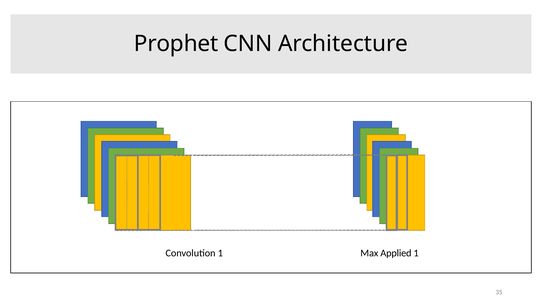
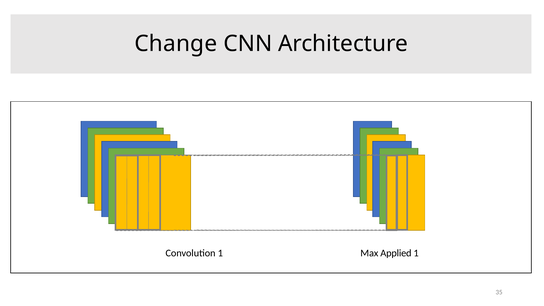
Prophet: Prophet -> Change
